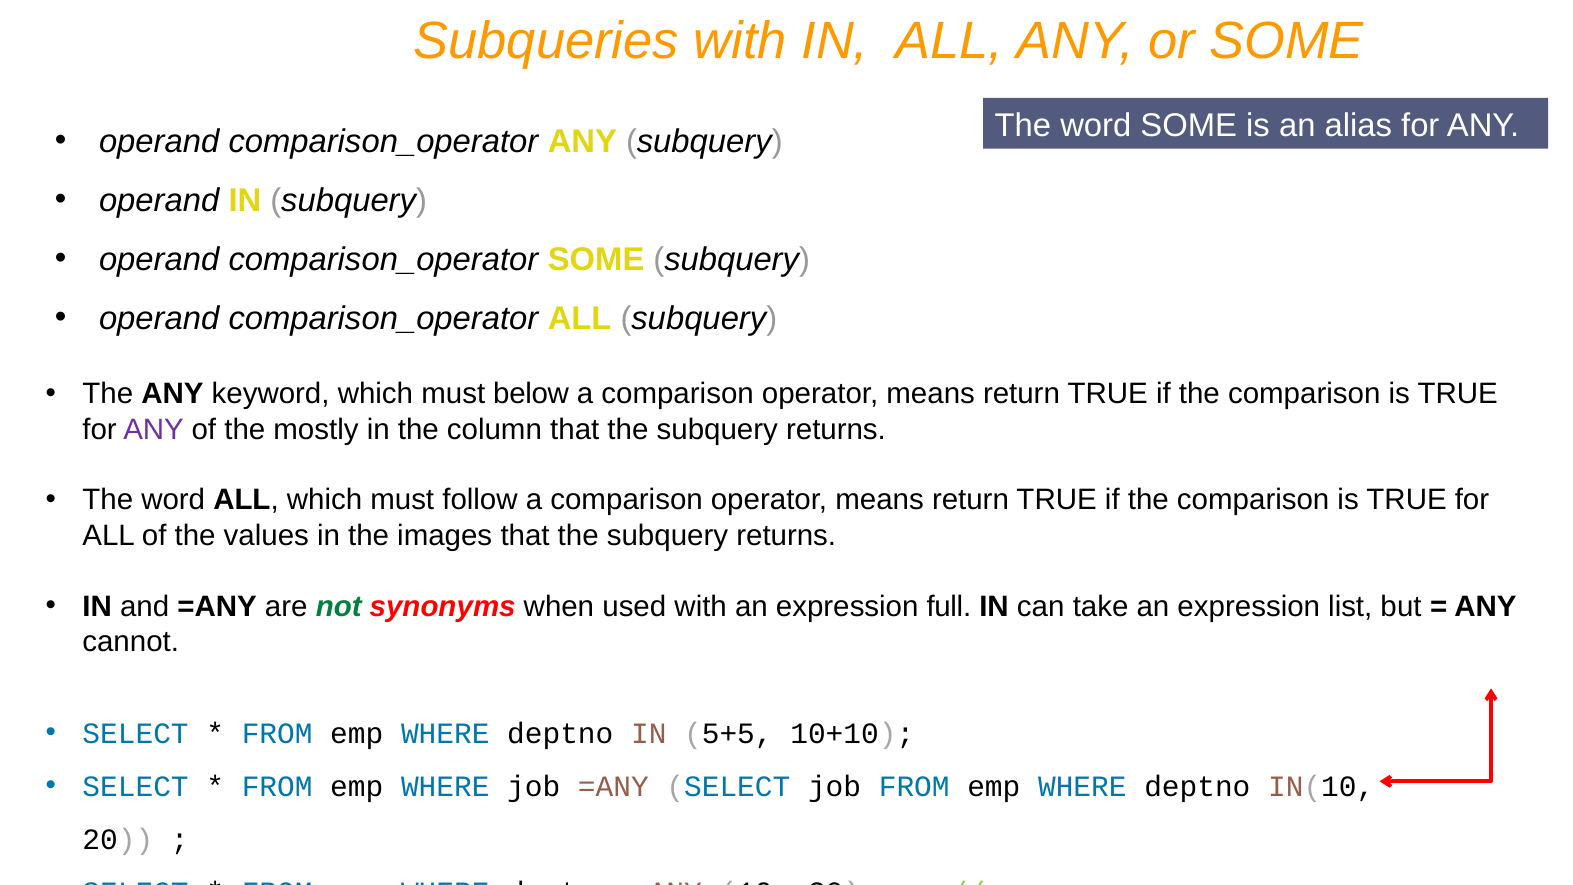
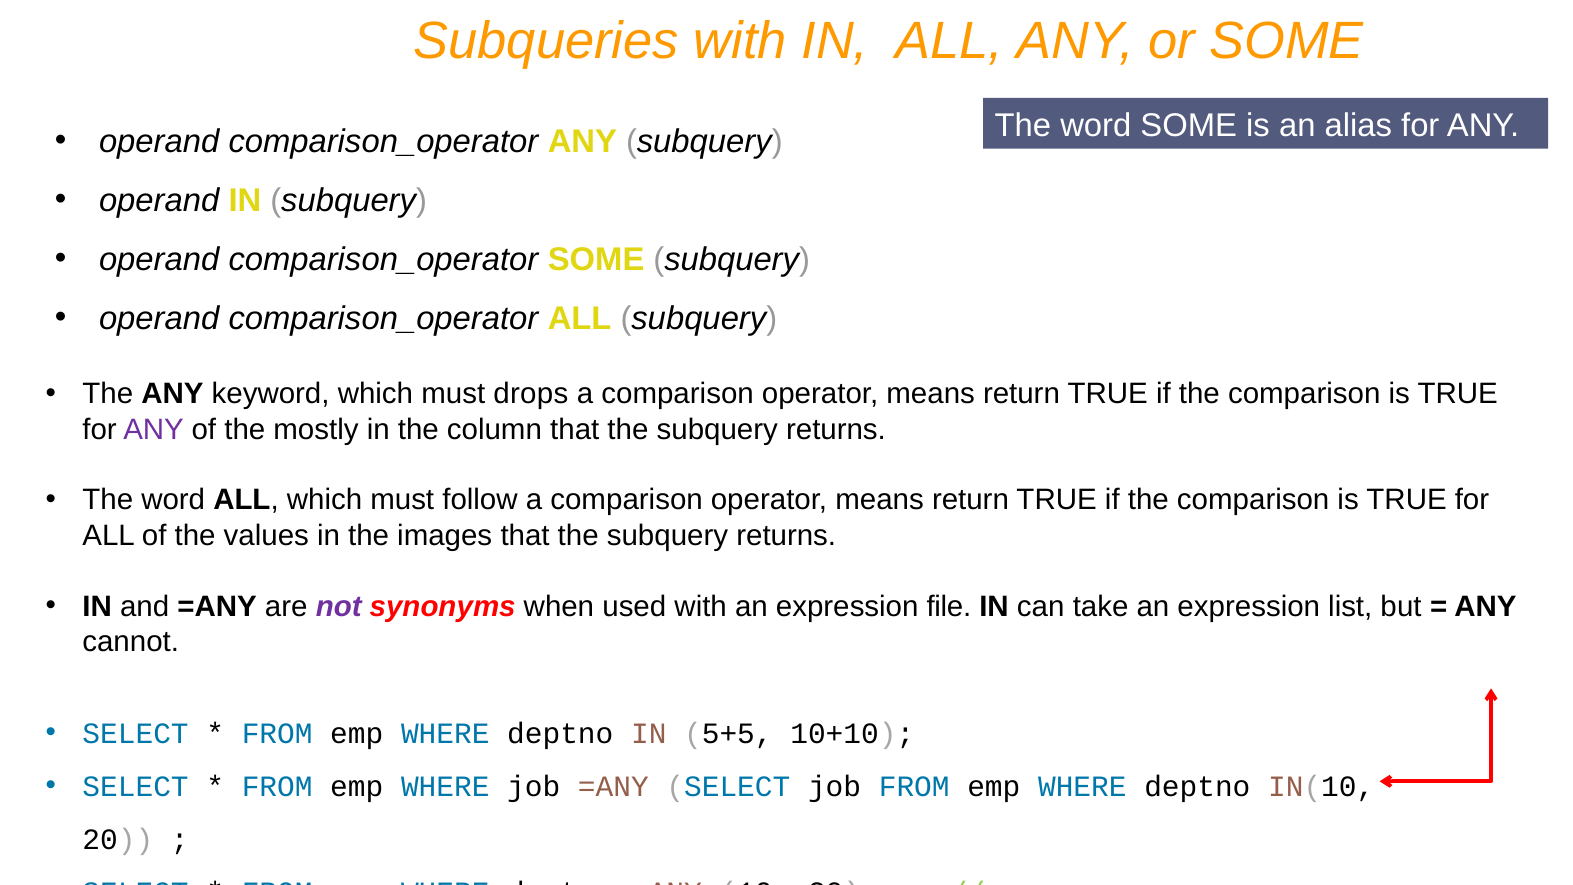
below: below -> drops
not colour: green -> purple
full: full -> file
